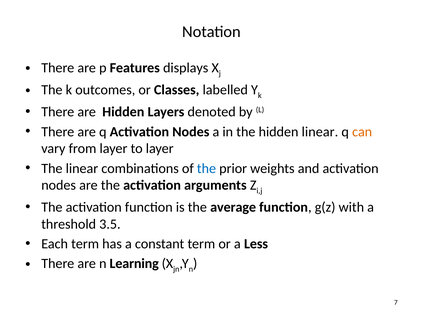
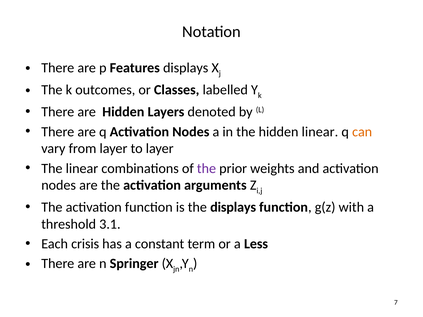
the at (206, 168) colour: blue -> purple
the average: average -> displays
3.5: 3.5 -> 3.1
Each term: term -> crisis
Learning: Learning -> Springer
